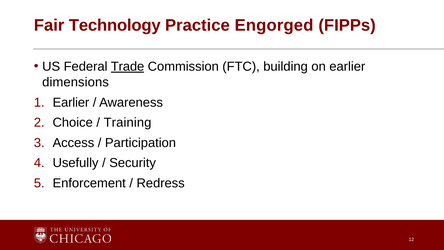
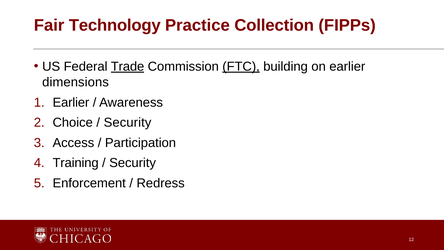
Engorged: Engorged -> Collection
FTC underline: none -> present
Training at (128, 122): Training -> Security
Usefully: Usefully -> Training
